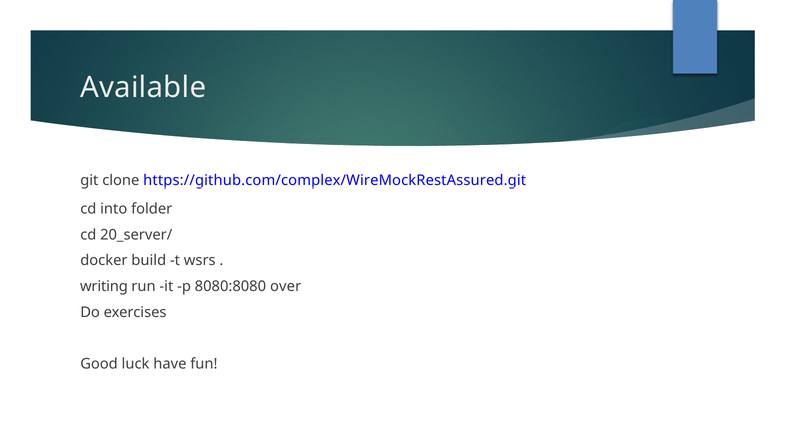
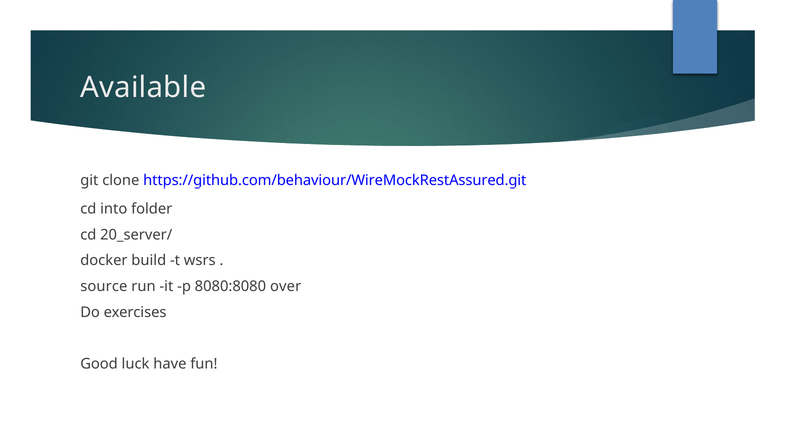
https://github.com/complex/WireMockRestAssured.git: https://github.com/complex/WireMockRestAssured.git -> https://github.com/behaviour/WireMockRestAssured.git
writing: writing -> source
